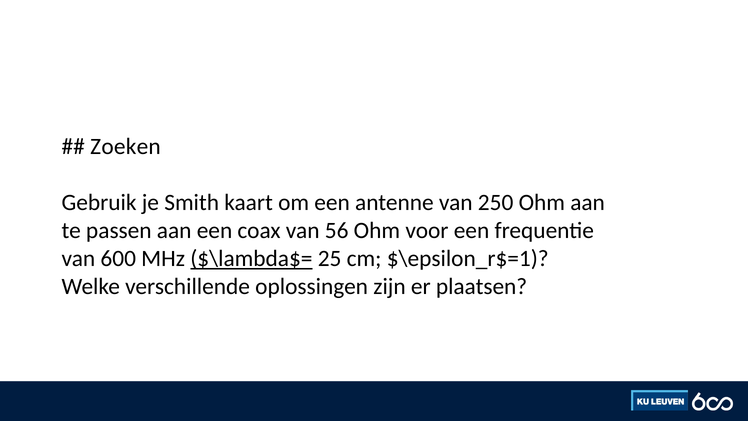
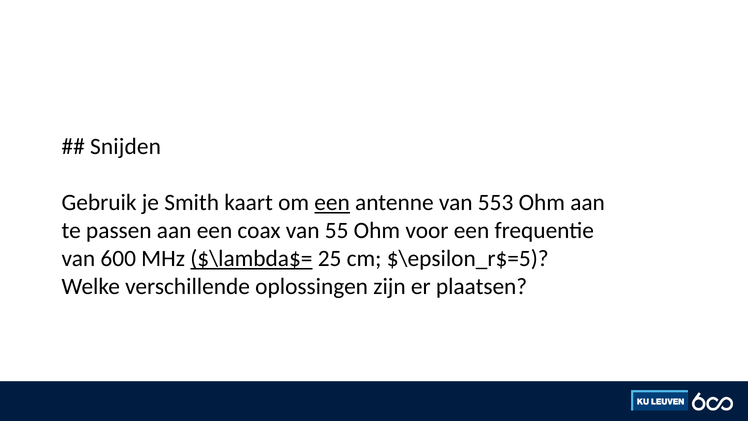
Zoeken: Zoeken -> Snijden
een at (332, 202) underline: none -> present
250: 250 -> 553
56: 56 -> 55
$\epsilon_r$=1: $\epsilon_r$=1 -> $\epsilon_r$=5
